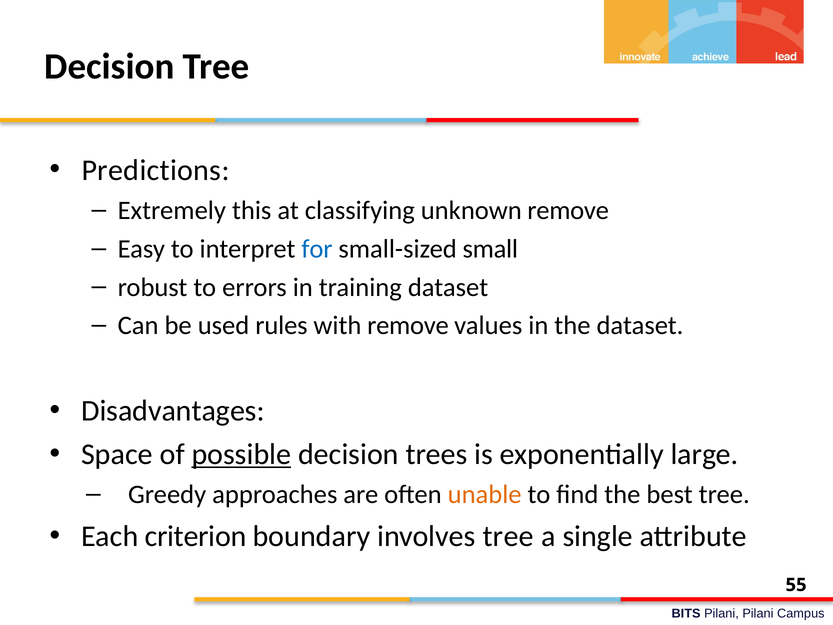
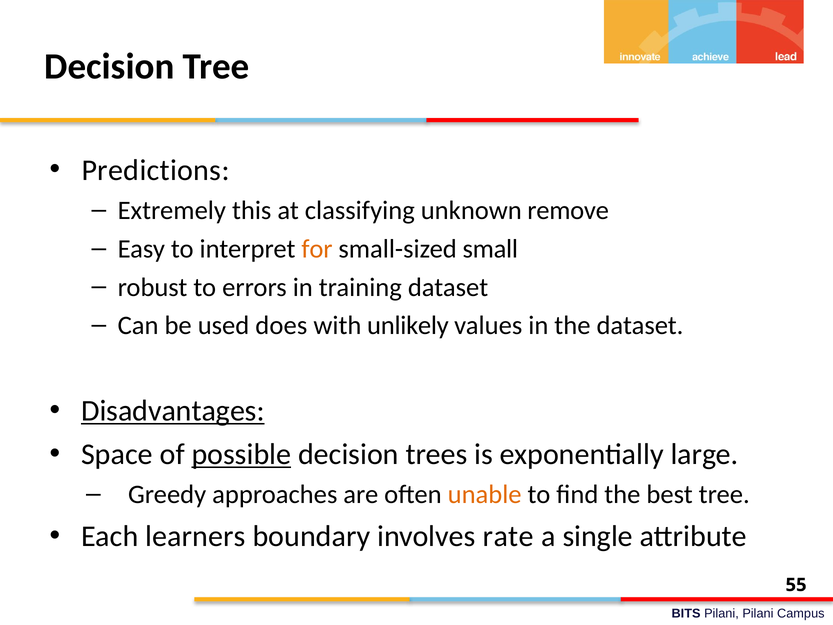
for colour: blue -> orange
rules: rules -> does
with remove: remove -> unlikely
Disadvantages underline: none -> present
criterion: criterion -> learners
involves tree: tree -> rate
